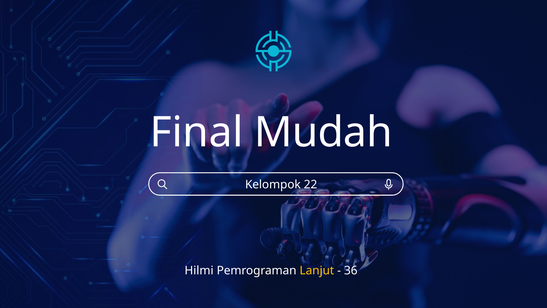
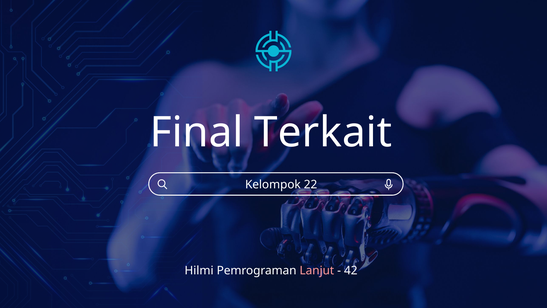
Mudah: Mudah -> Terkait
Lanjut colour: yellow -> pink
36: 36 -> 42
